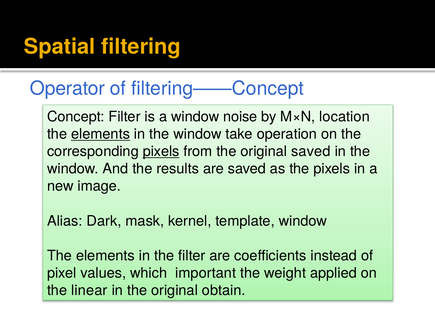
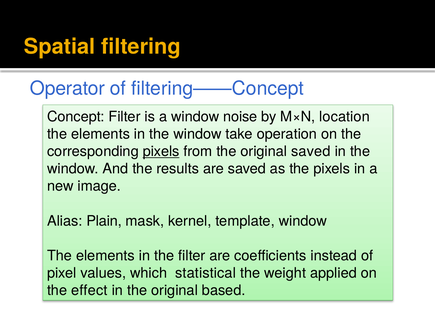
elements at (101, 134) underline: present -> none
Dark: Dark -> Plain
important: important -> statistical
linear: linear -> effect
obtain: obtain -> based
